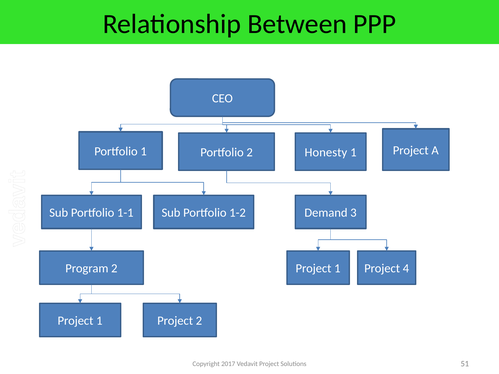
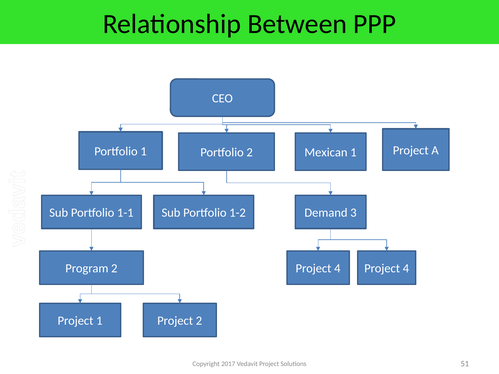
Honesty: Honesty -> Mexican
1 at (337, 269): 1 -> 4
